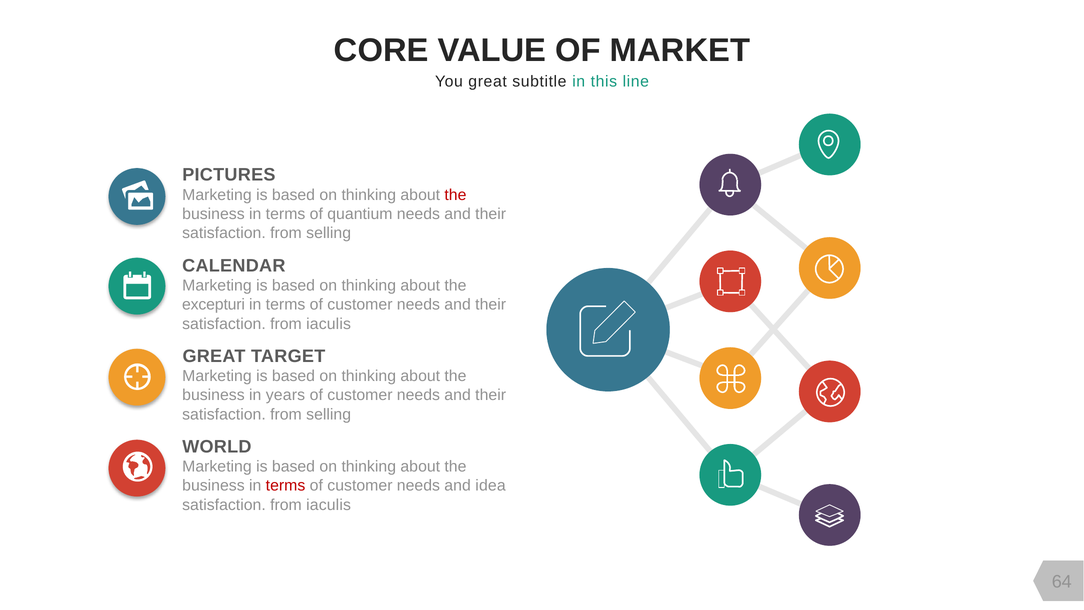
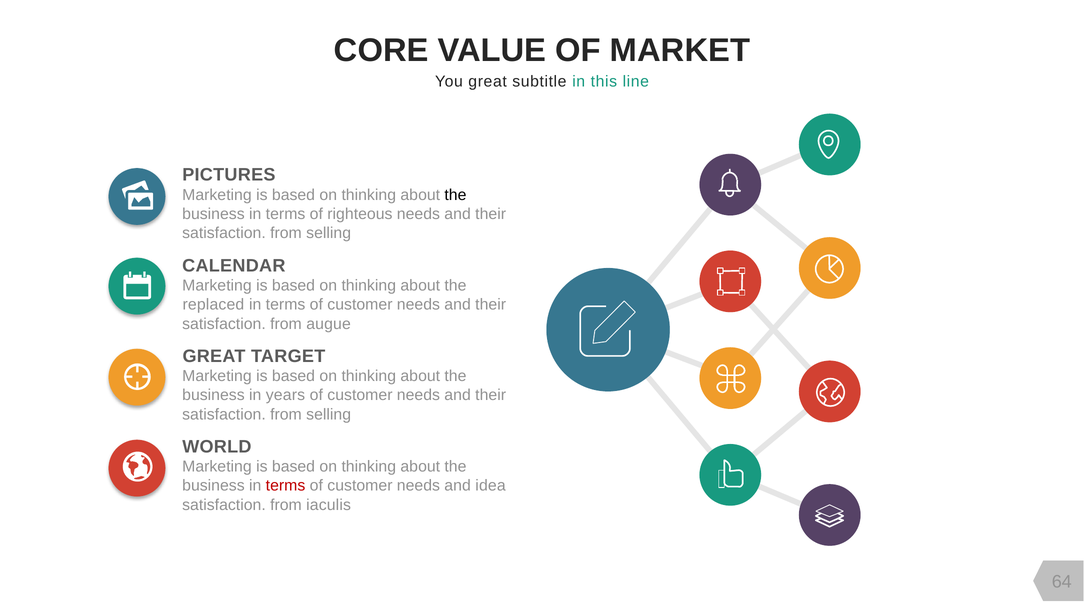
the at (455, 195) colour: red -> black
quantium: quantium -> righteous
excepturi: excepturi -> replaced
iaculis at (329, 324): iaculis -> augue
